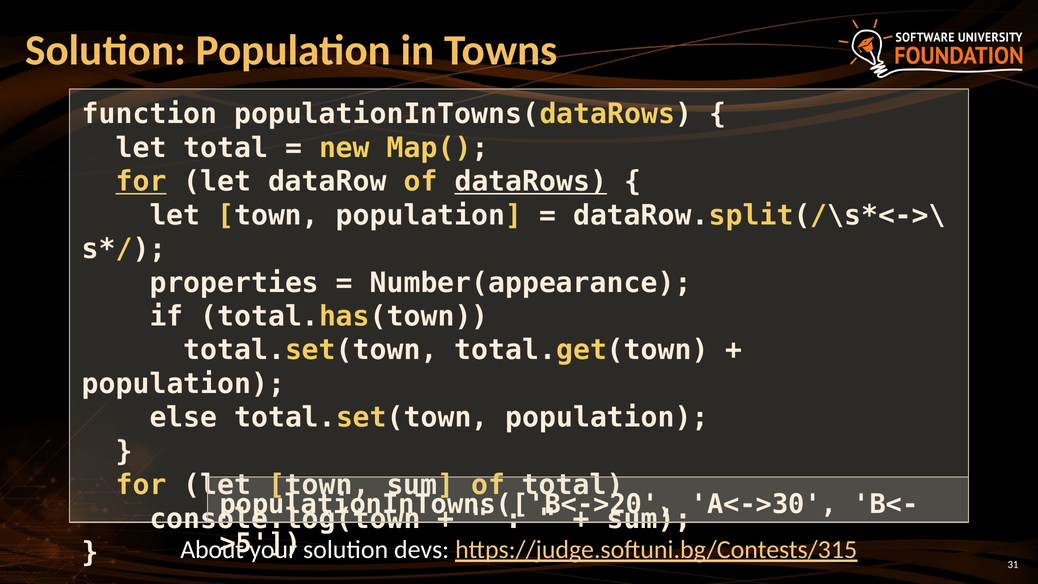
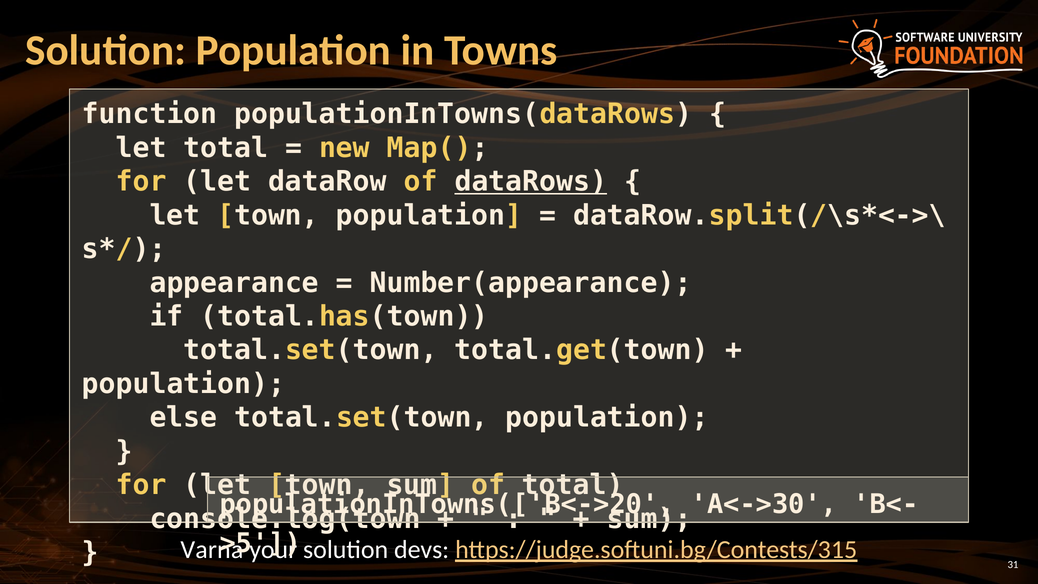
for at (141, 182) underline: present -> none
properties: properties -> appearance
About: About -> Varna
